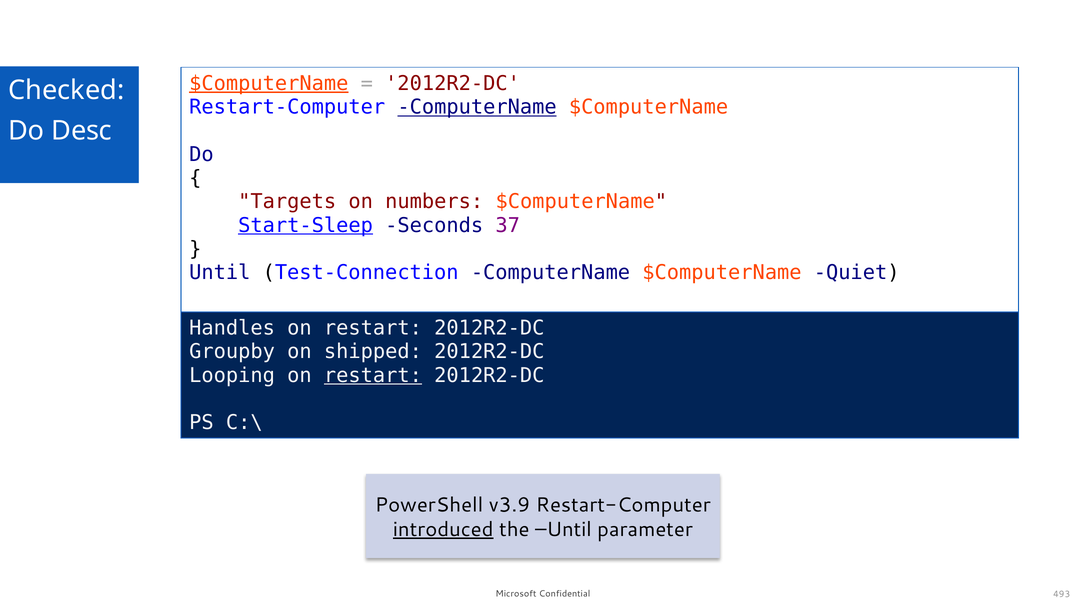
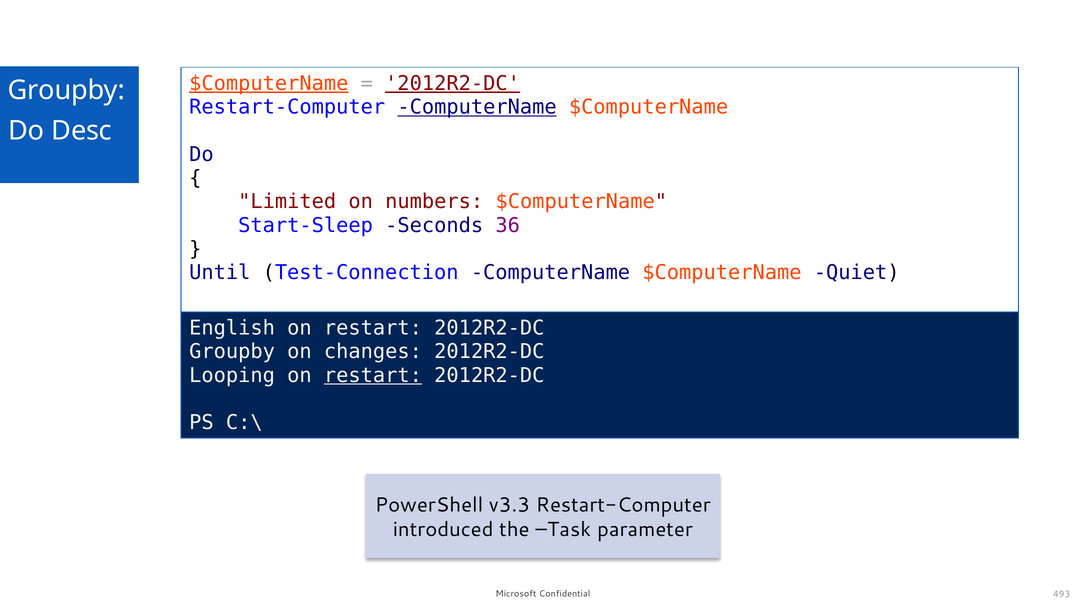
2012R2-DC at (453, 83) underline: none -> present
Checked at (66, 90): Checked -> Groupby
Targets: Targets -> Limited
Start-Sleep underline: present -> none
37: 37 -> 36
Handles: Handles -> English
shipped: shipped -> changes
v3.9: v3.9 -> v3.3
introduced underline: present -> none
the Until: Until -> Task
